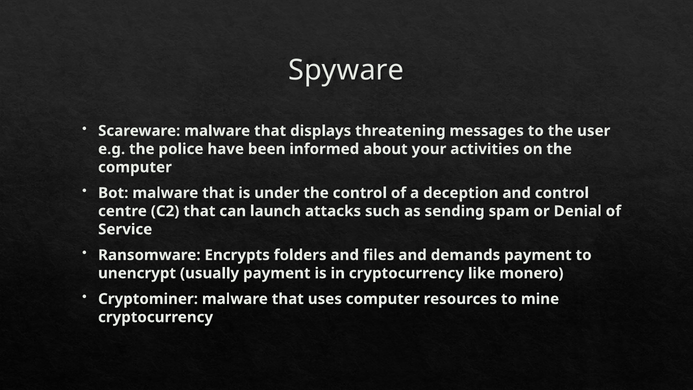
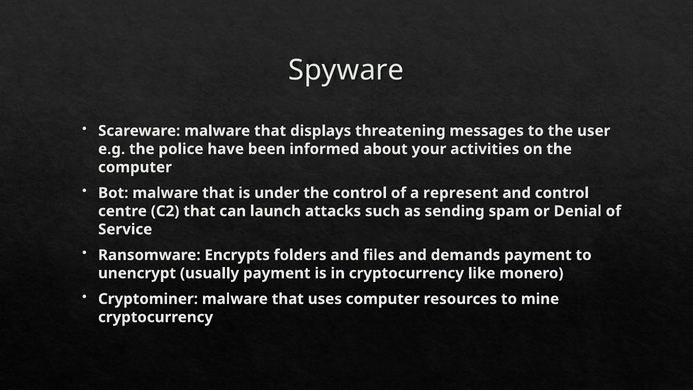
deception: deception -> represent
